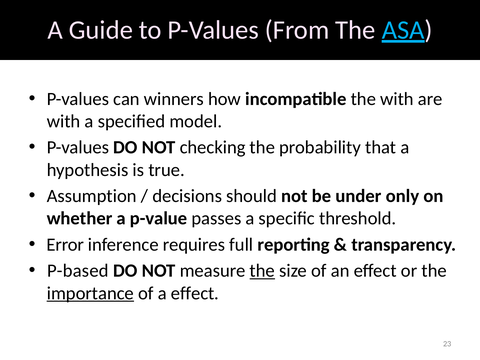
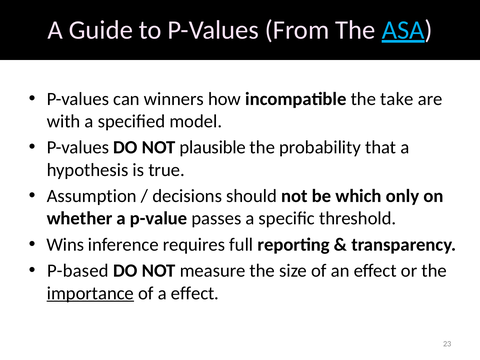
the with: with -> take
checking: checking -> plausible
under: under -> which
Error: Error -> Wins
the at (262, 271) underline: present -> none
